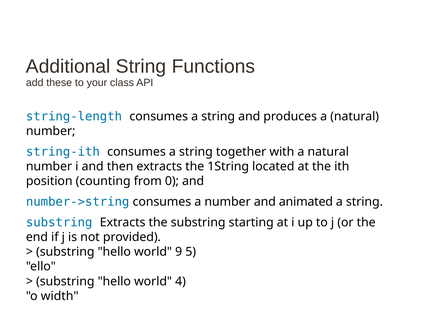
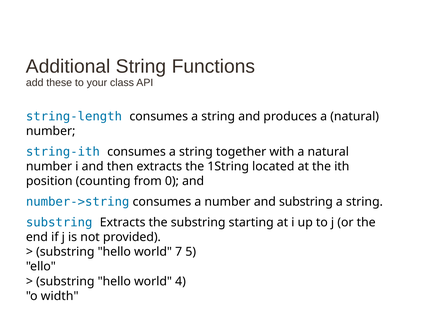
and animated: animated -> substring
9: 9 -> 7
